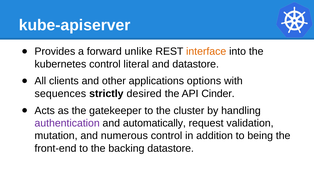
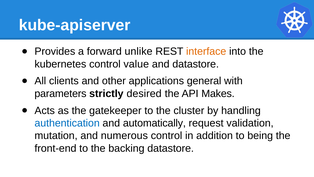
literal: literal -> value
options: options -> general
sequences: sequences -> parameters
Cinder: Cinder -> Makes
authentication colour: purple -> blue
